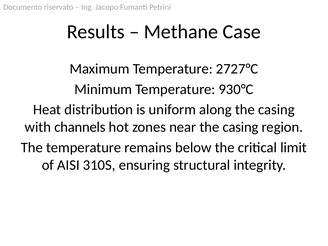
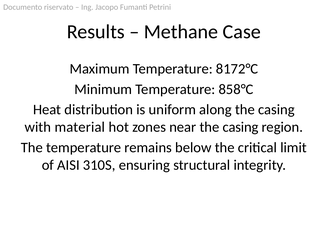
2727°C: 2727°C -> 8172°C
930°C: 930°C -> 858°C
channels: channels -> material
